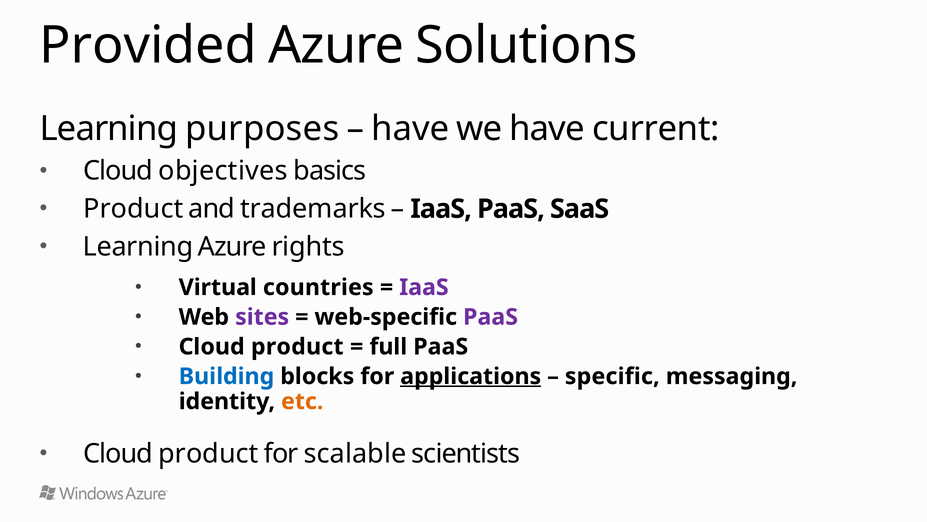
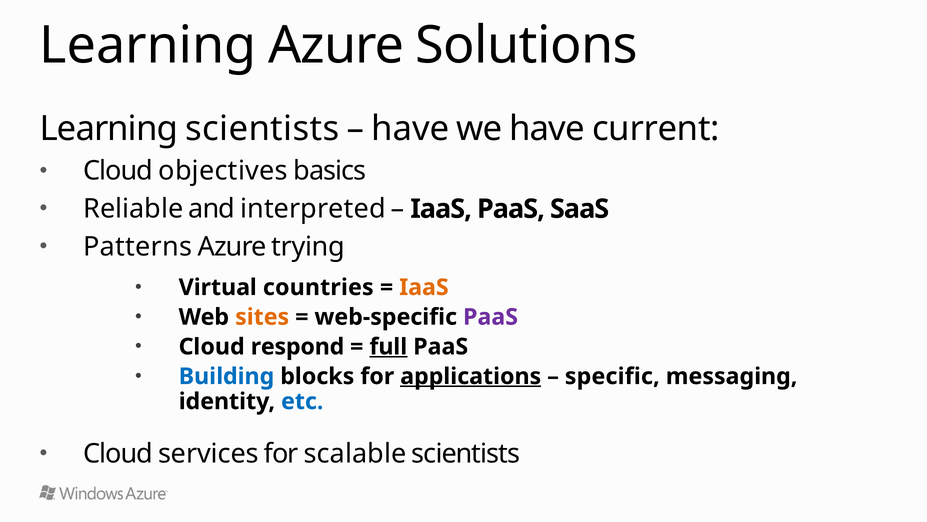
Provided at (148, 45): Provided -> Learning
Learning purposes: purposes -> scientists
Product at (133, 209): Product -> Reliable
trademarks: trademarks -> interpreted
Learning at (138, 247): Learning -> Patterns
rights: rights -> trying
IaaS at (424, 287) colour: purple -> orange
sites colour: purple -> orange
product at (297, 346): product -> respond
full underline: none -> present
etc colour: orange -> blue
product at (208, 453): product -> services
